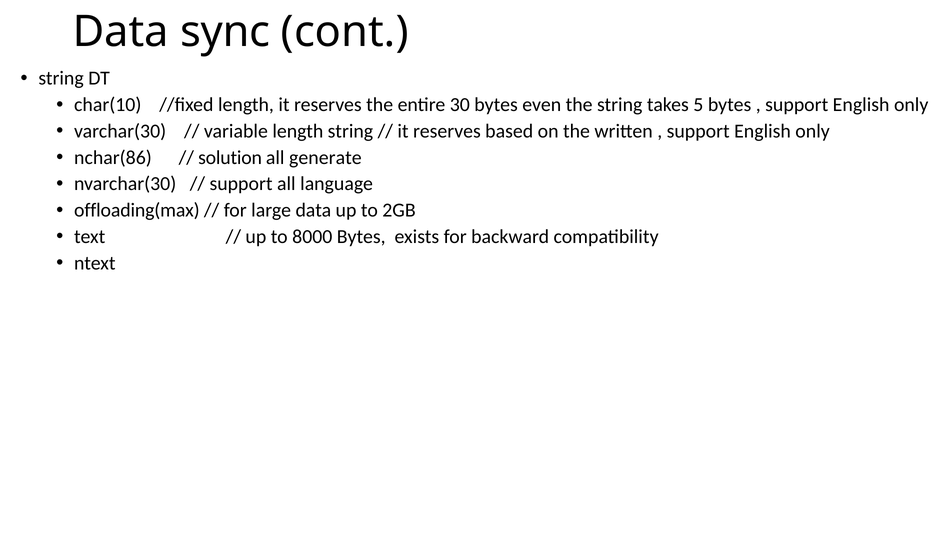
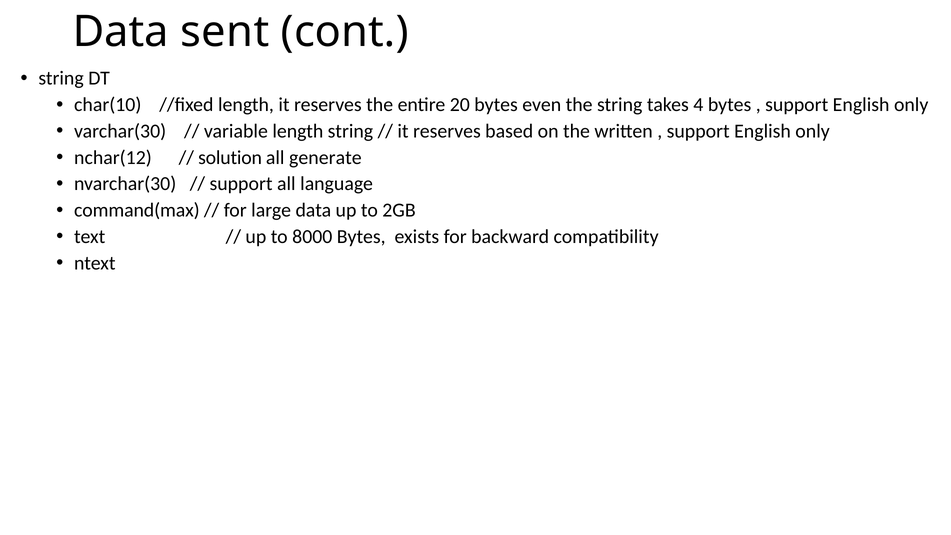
sync: sync -> sent
30: 30 -> 20
5: 5 -> 4
nchar(86: nchar(86 -> nchar(12
offloading(max: offloading(max -> command(max
